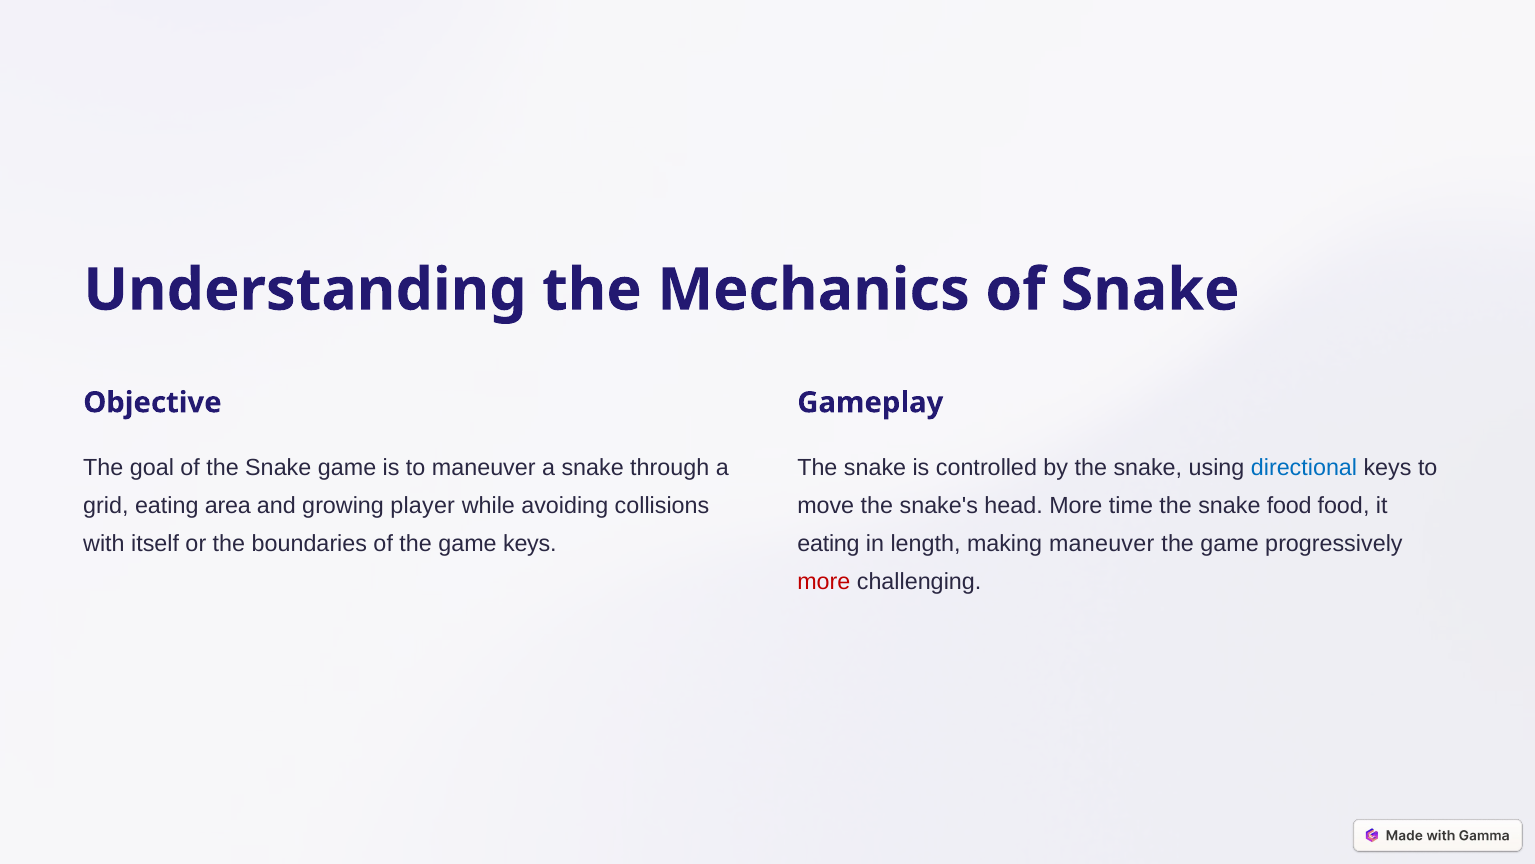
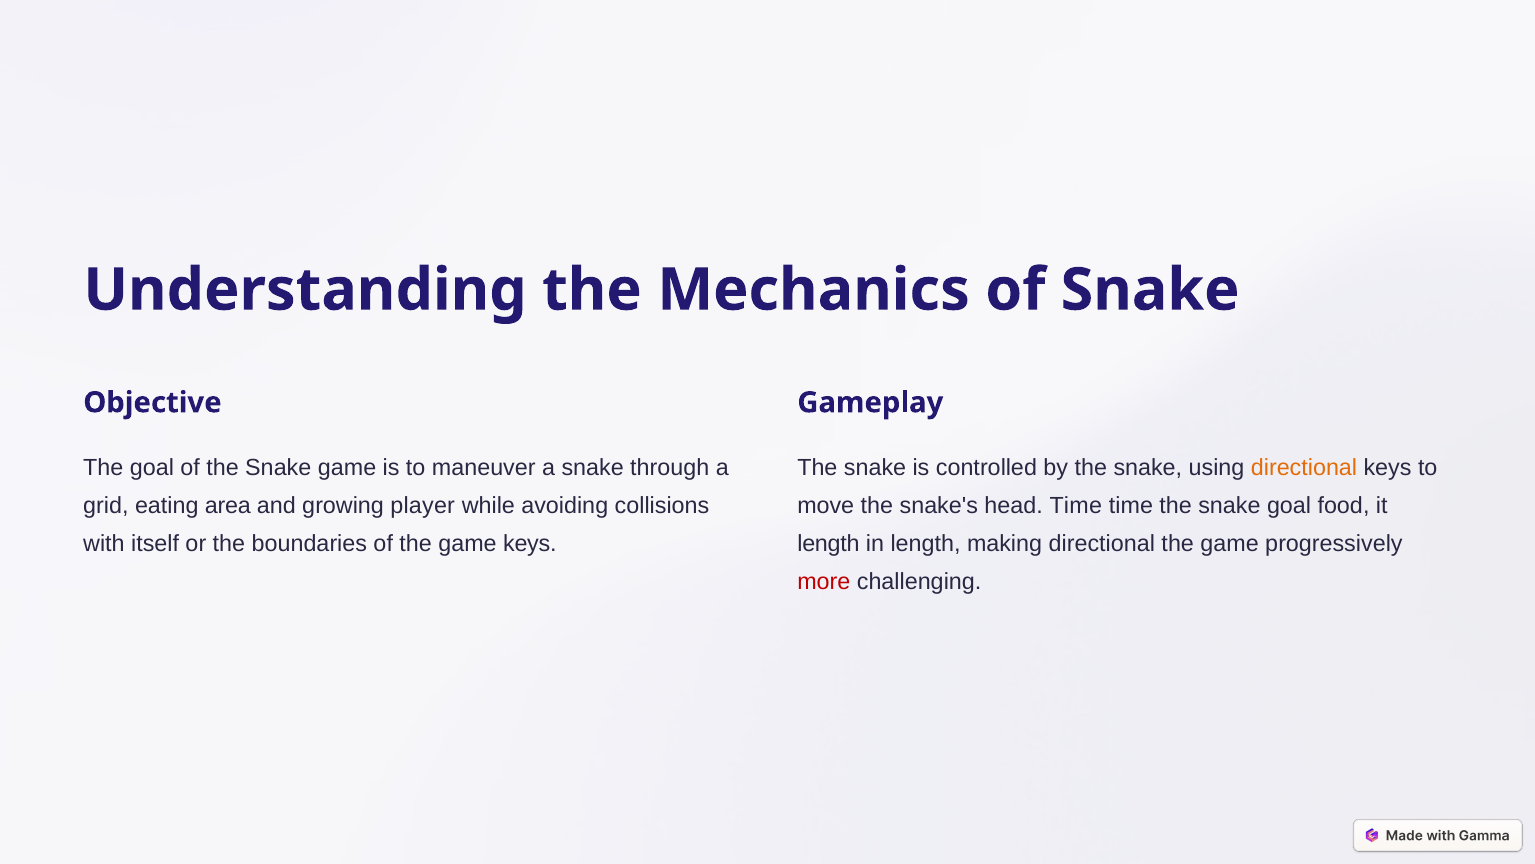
directional at (1304, 468) colour: blue -> orange
head More: More -> Time
snake food: food -> goal
eating at (828, 544): eating -> length
making maneuver: maneuver -> directional
